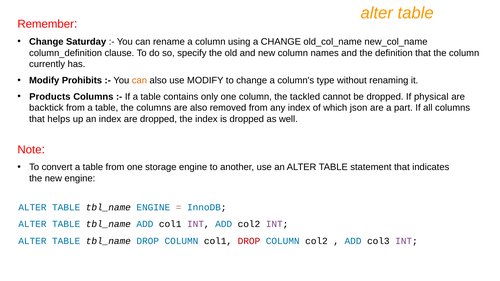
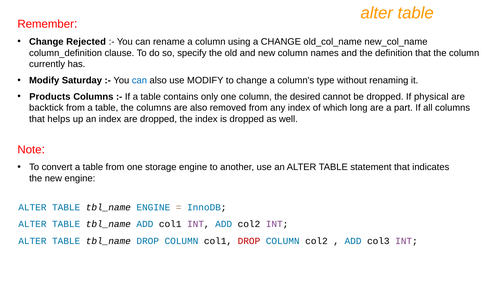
Saturday: Saturday -> Rejected
Prohibits: Prohibits -> Saturday
can at (139, 80) colour: orange -> blue
tackled: tackled -> desired
json: json -> long
